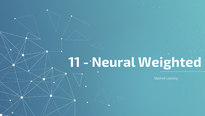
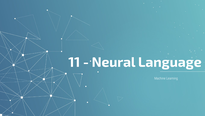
Weighted: Weighted -> Language
